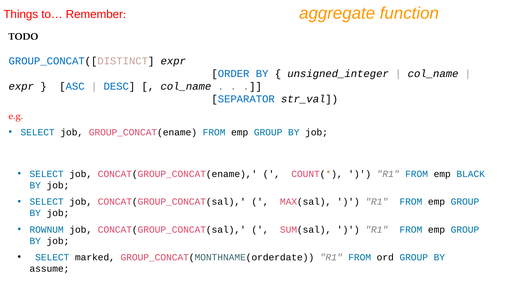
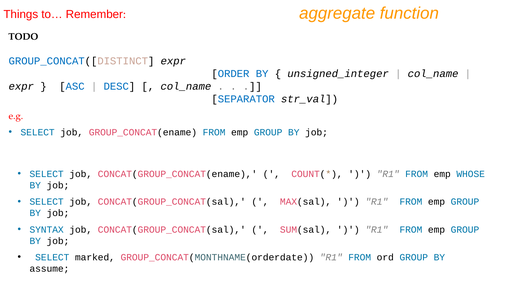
BLACK: BLACK -> WHOSE
ROWNUM: ROWNUM -> SYNTAX
